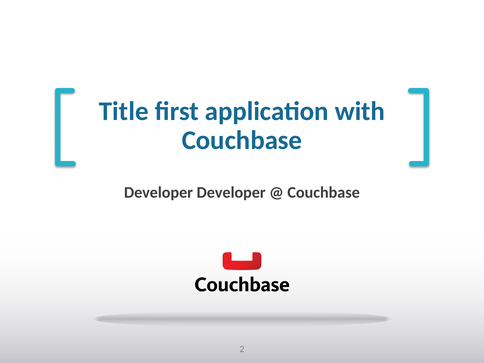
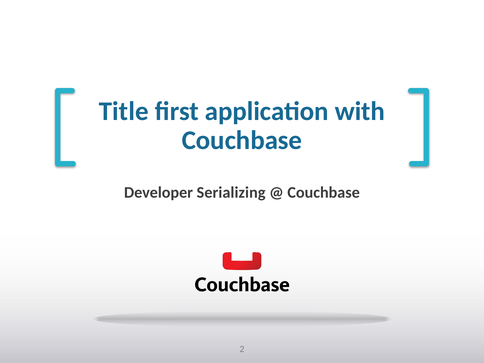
Developer Developer: Developer -> Serializing
